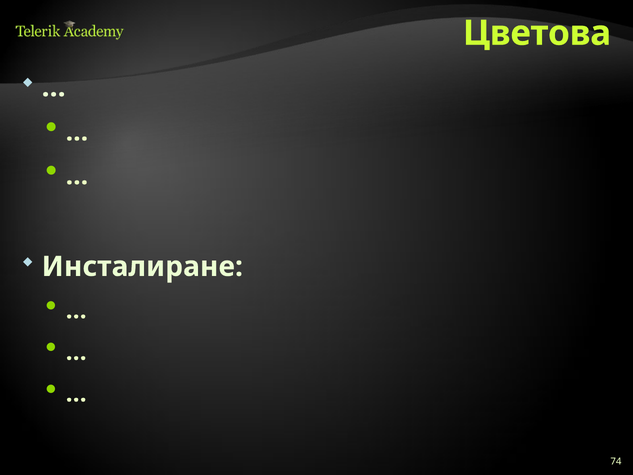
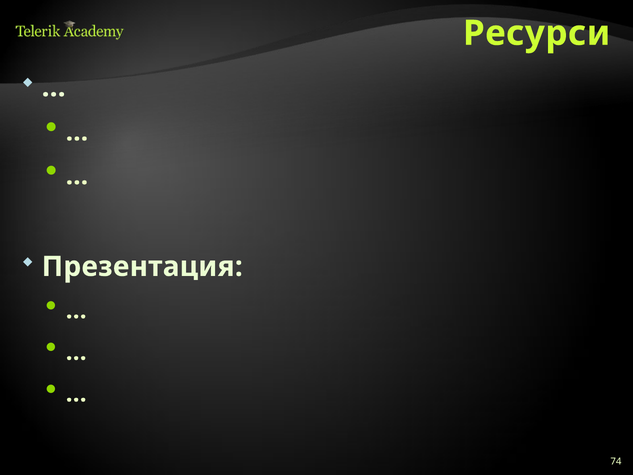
Цветова: Цветова -> Ресурси
Инсталиране: Инсталиране -> Презентация
